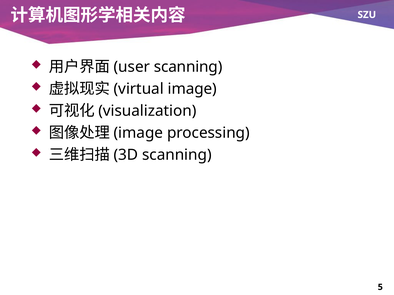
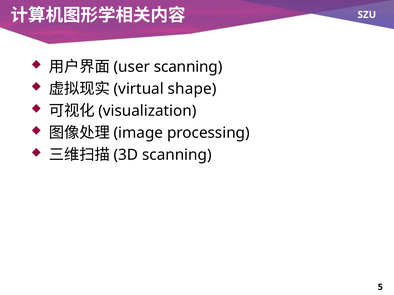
image at (192, 89): image -> shape
